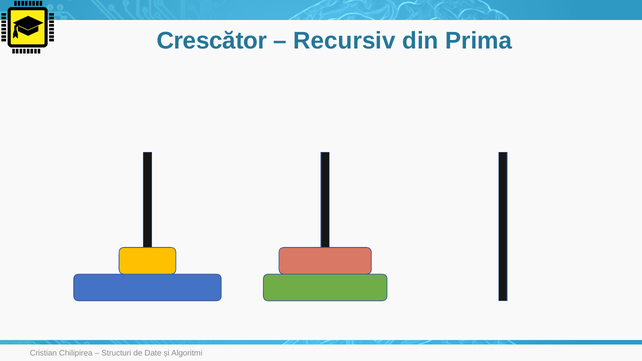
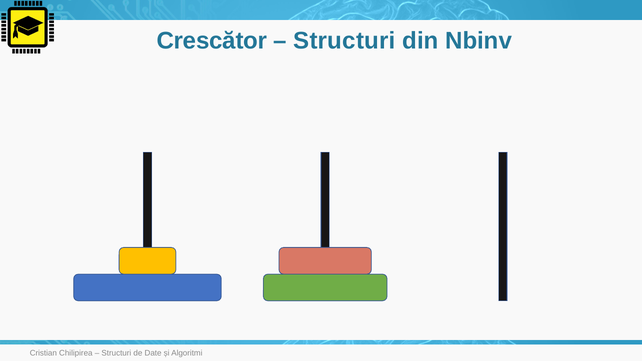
Recursiv at (344, 41): Recursiv -> Structuri
Prima: Prima -> Nbinv
